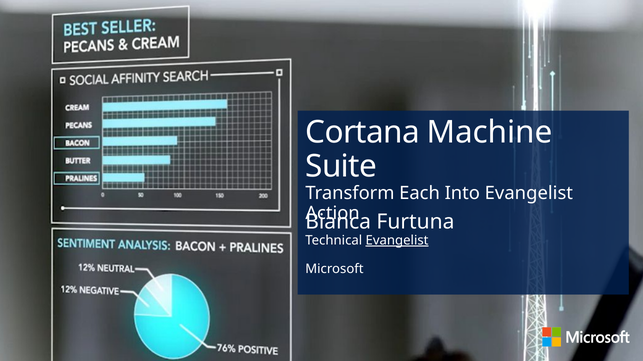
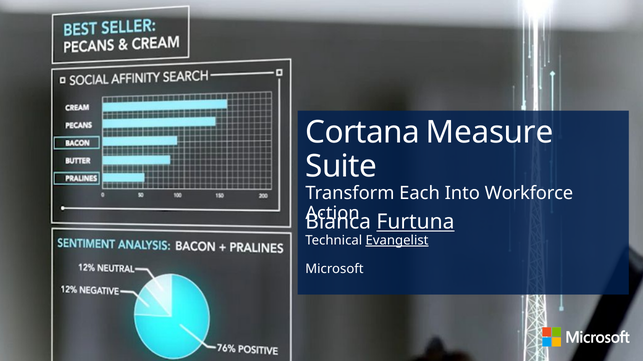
Machine: Machine -> Measure
Into Evangelist: Evangelist -> Workforce
Furtuna underline: none -> present
